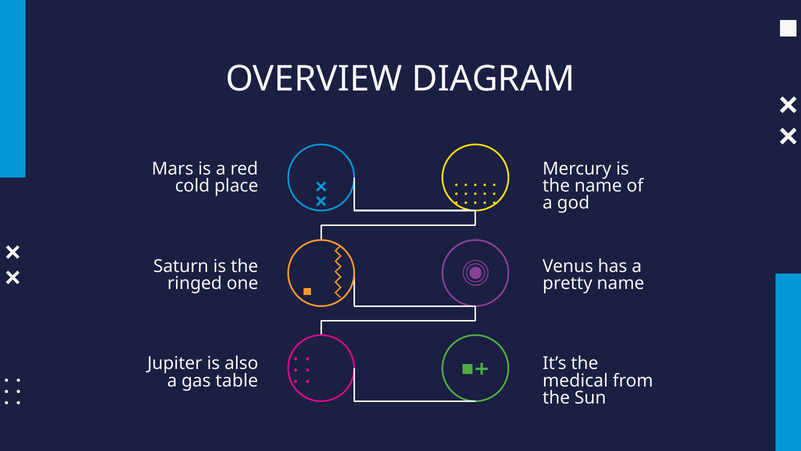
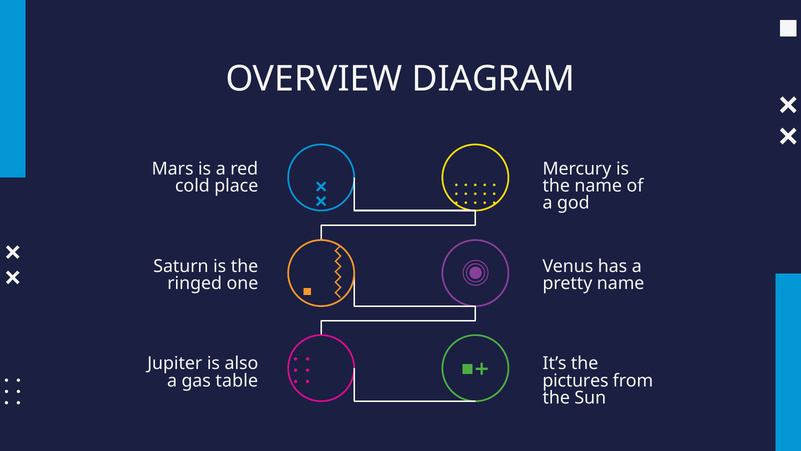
medical: medical -> pictures
